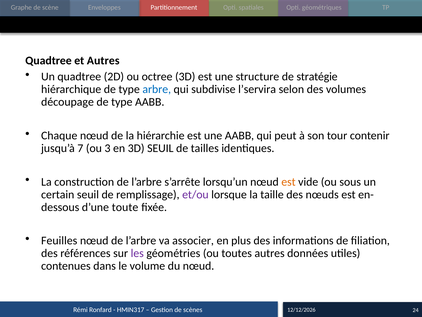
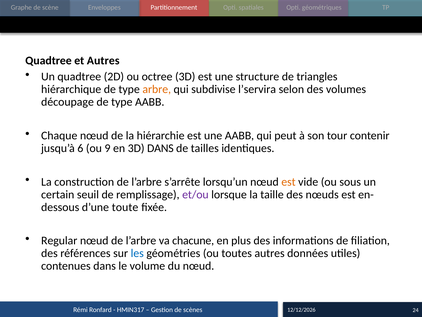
stratégie: stratégie -> triangles
arbre colour: blue -> orange
7: 7 -> 6
3: 3 -> 9
3D SEUIL: SEUIL -> DANS
Feuilles: Feuilles -> Regular
associer: associer -> chacune
les colour: purple -> blue
